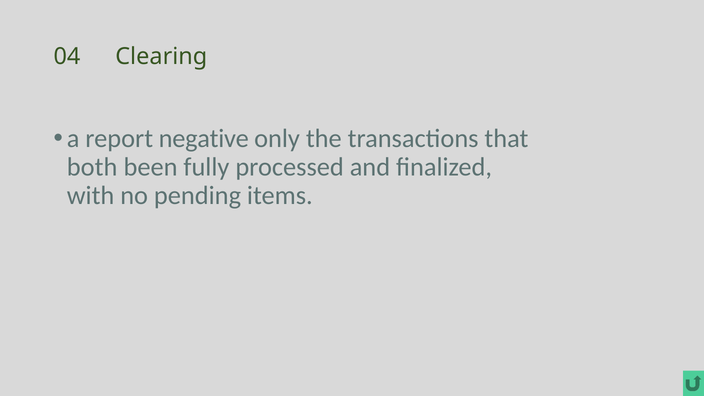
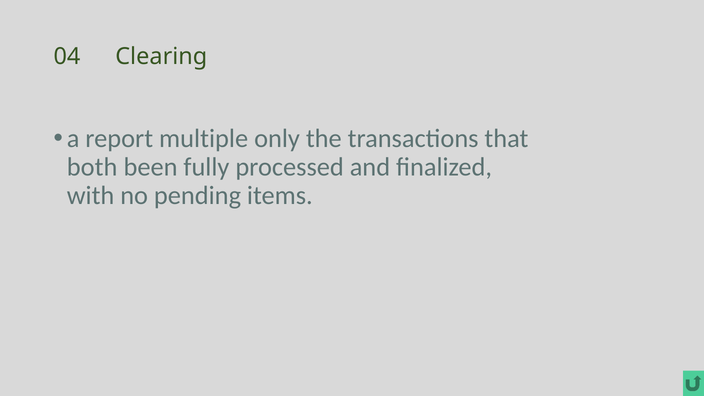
negative: negative -> multiple
